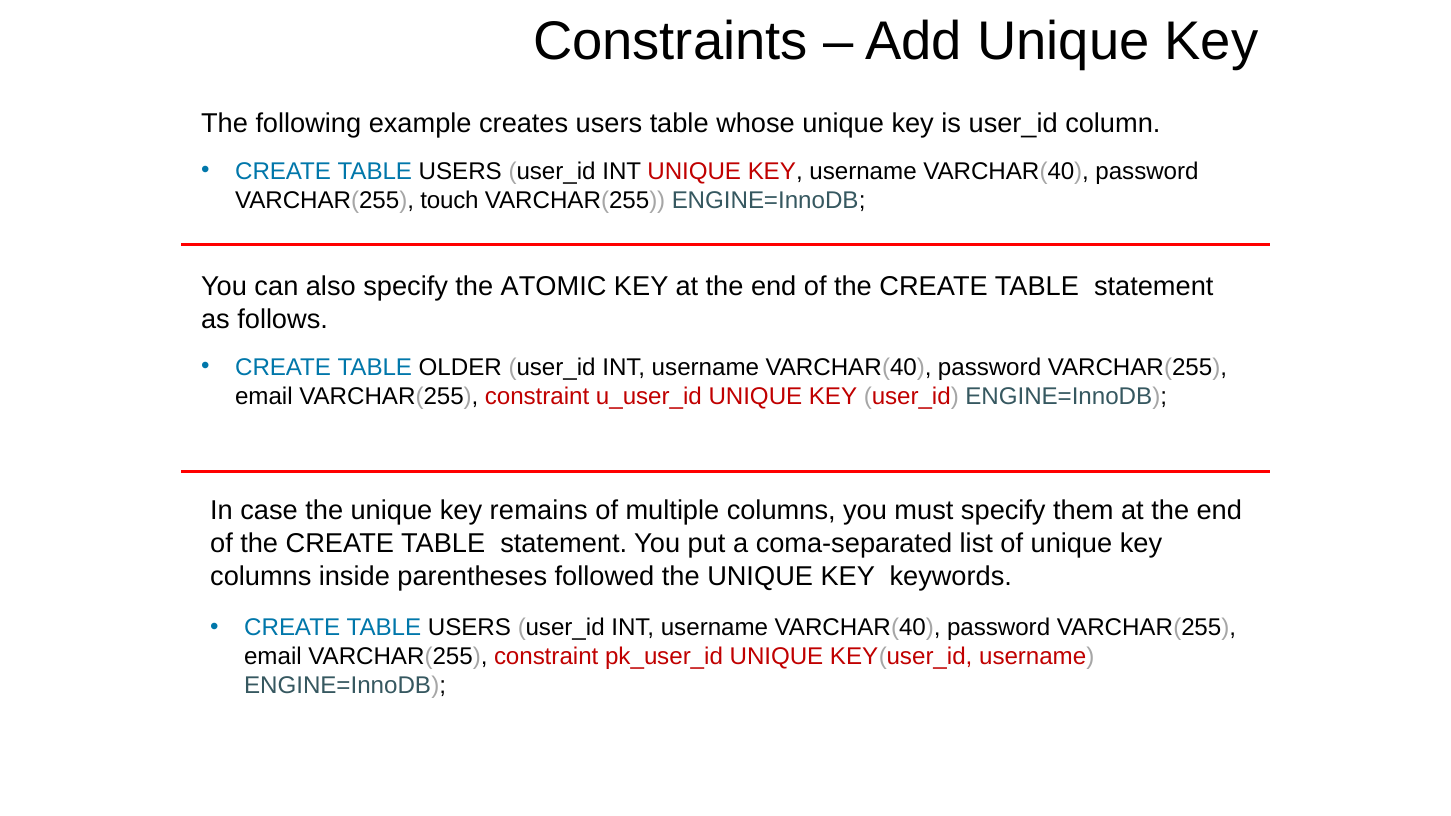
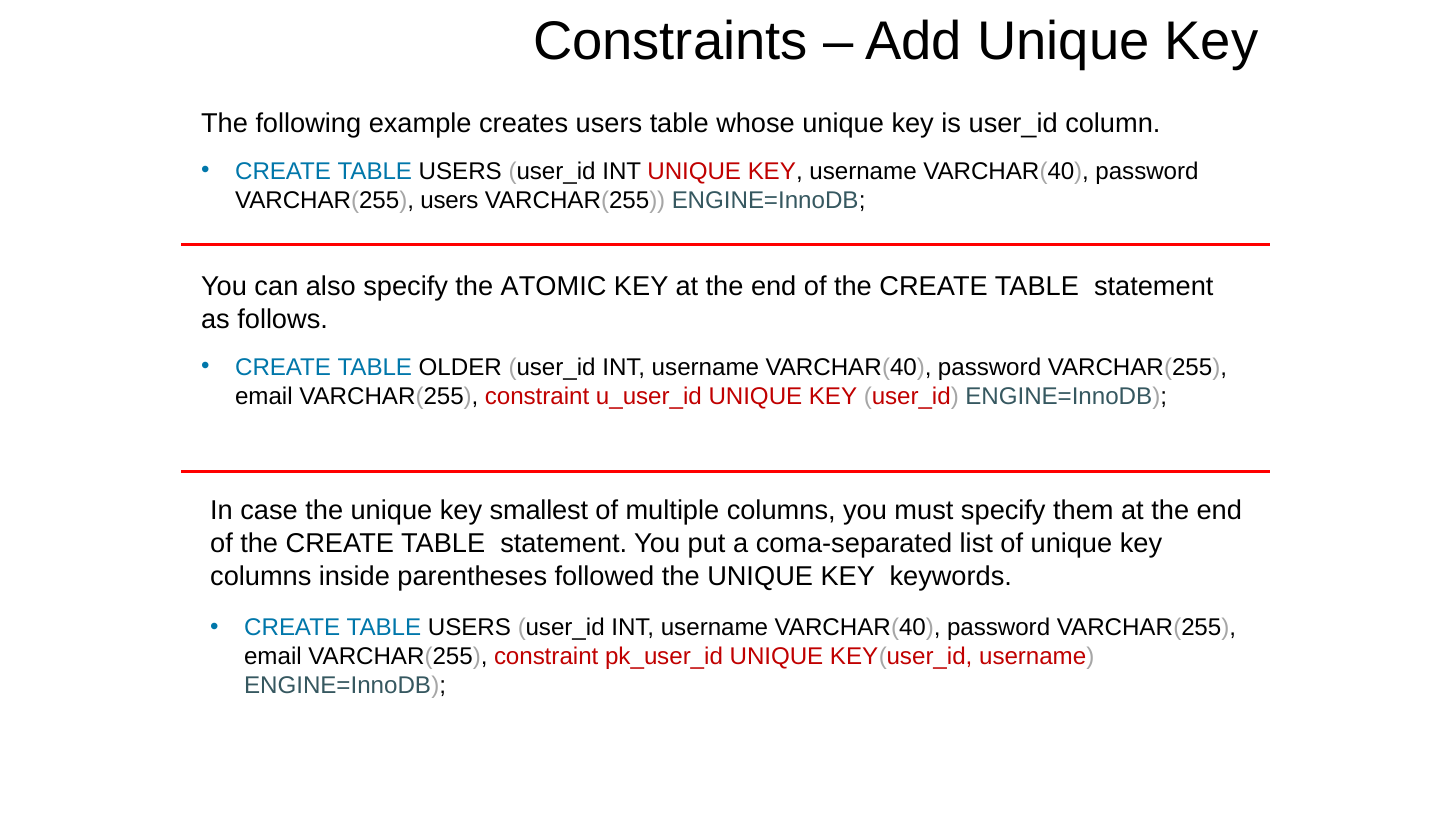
VARCHAR(255 touch: touch -> users
remains: remains -> smallest
